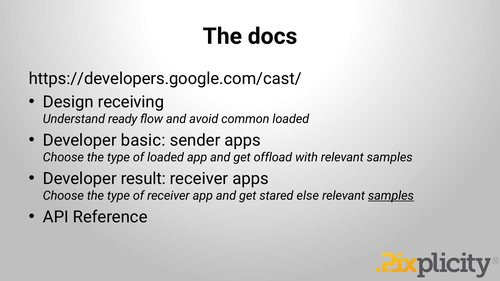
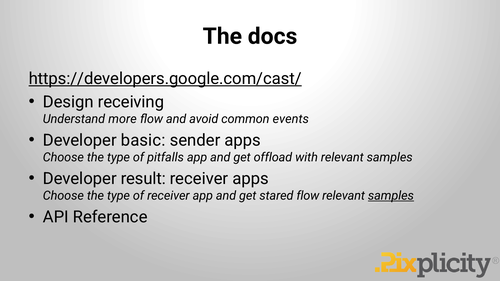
https://developers.google.com/cast/ underline: none -> present
ready: ready -> more
common loaded: loaded -> events
of loaded: loaded -> pitfalls
stared else: else -> flow
